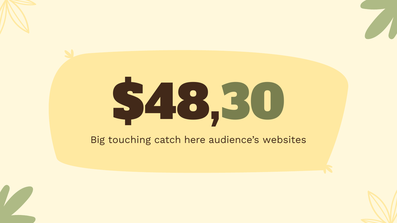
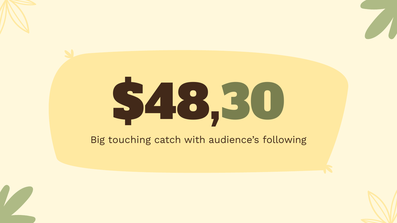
here: here -> with
websites: websites -> following
